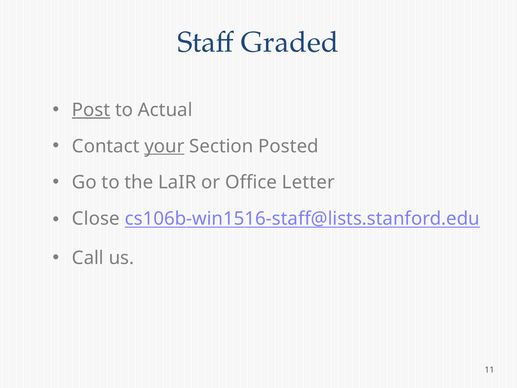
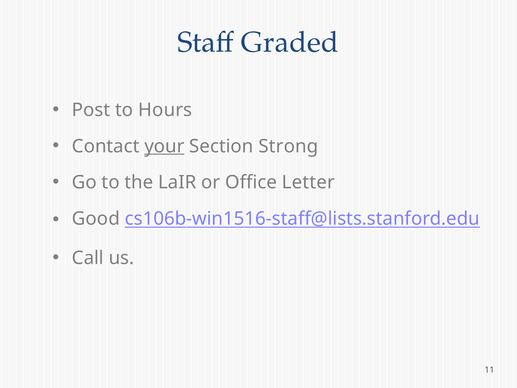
Post underline: present -> none
Actual: Actual -> Hours
Posted: Posted -> Strong
Close: Close -> Good
